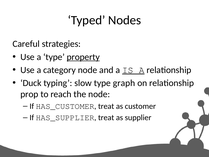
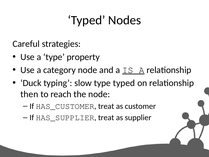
property underline: present -> none
type graph: graph -> typed
prop: prop -> then
